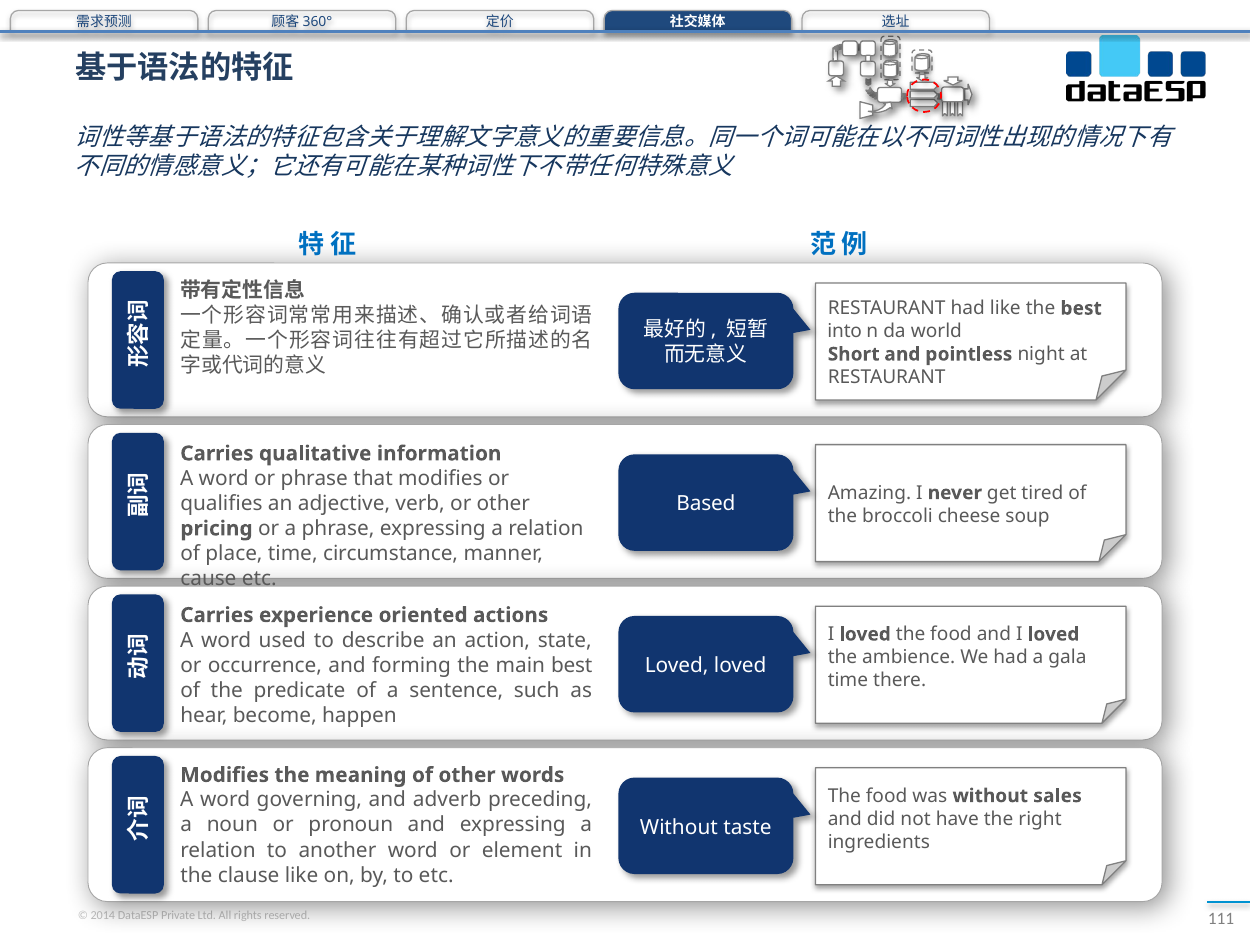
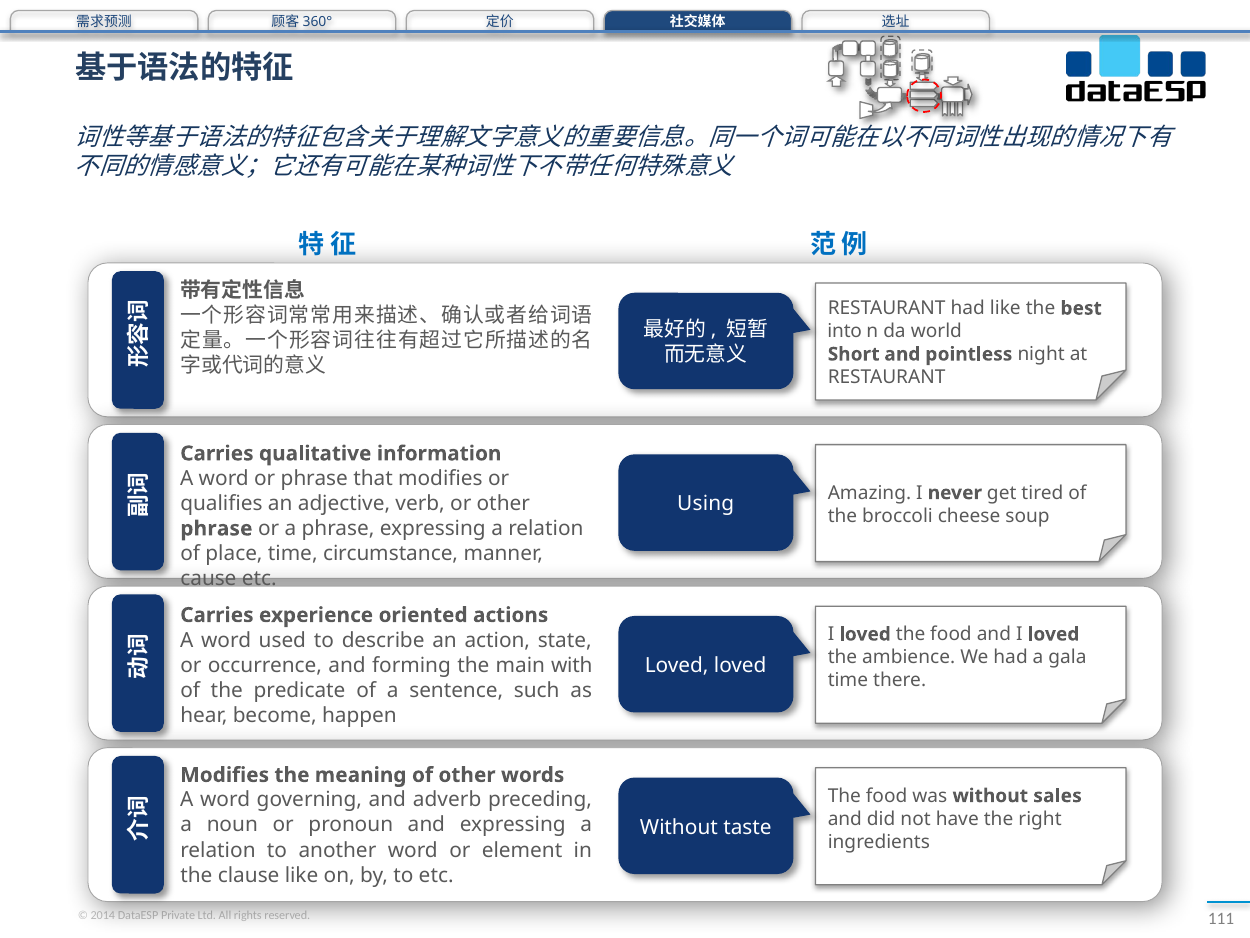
Based: Based -> Using
pricing at (216, 528): pricing -> phrase
main best: best -> with
